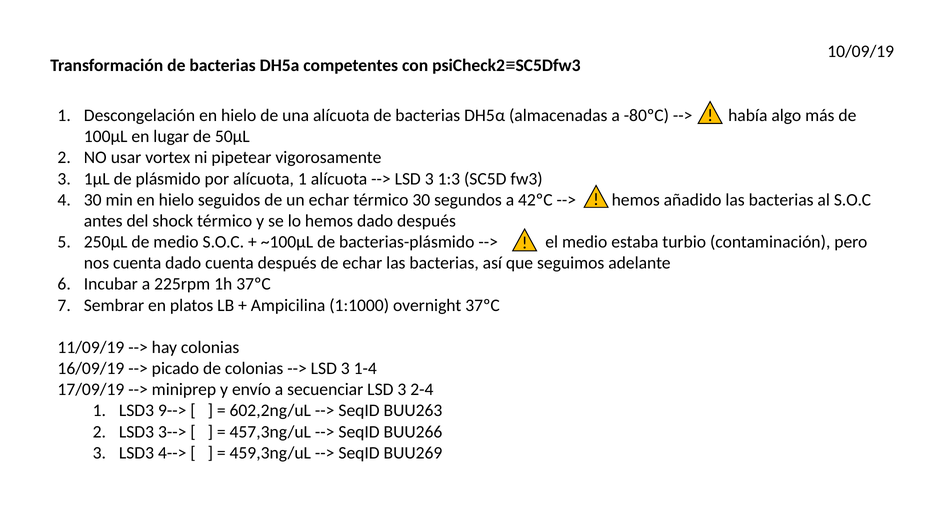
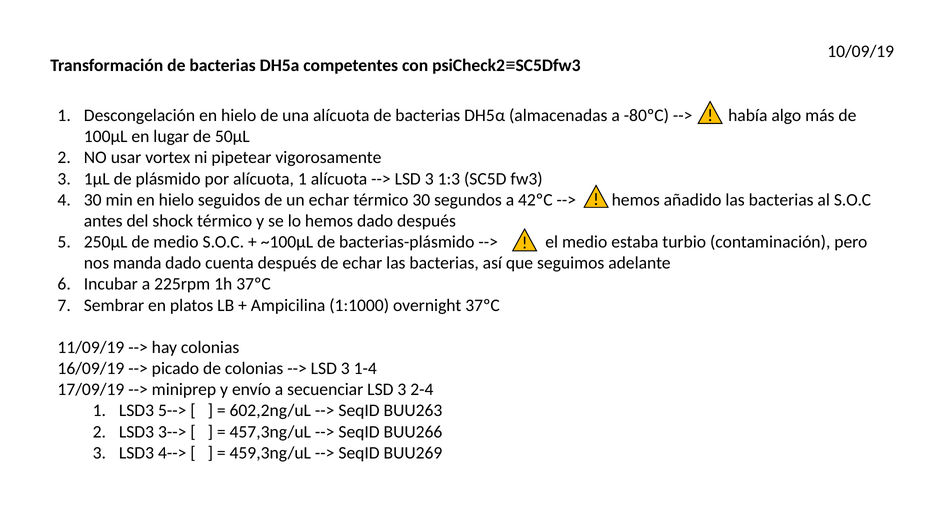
nos cuenta: cuenta -> manda
9-->: 9--> -> 5-->
